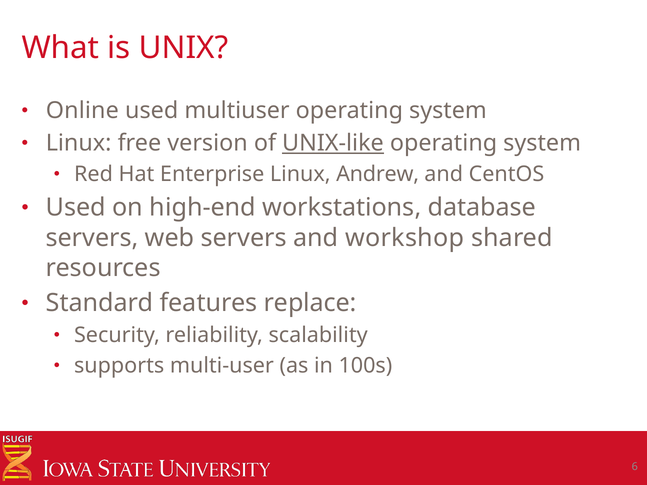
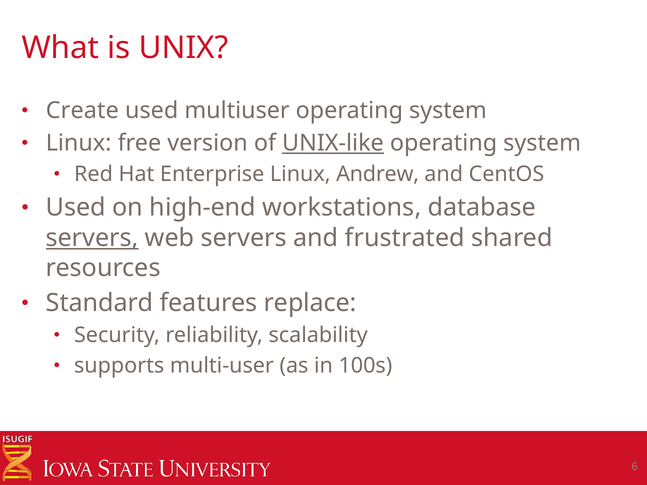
Online: Online -> Create
servers at (92, 238) underline: none -> present
workshop: workshop -> frustrated
